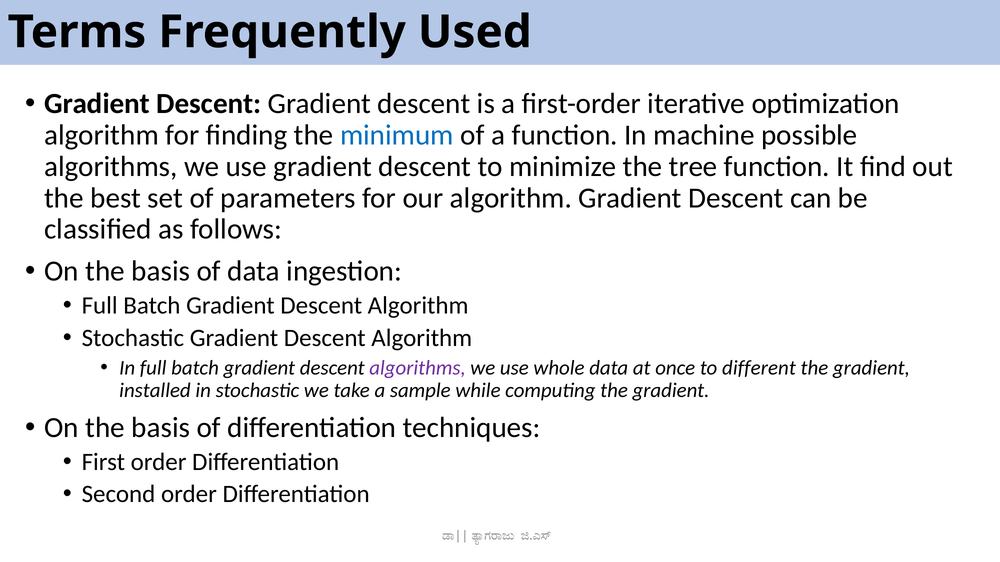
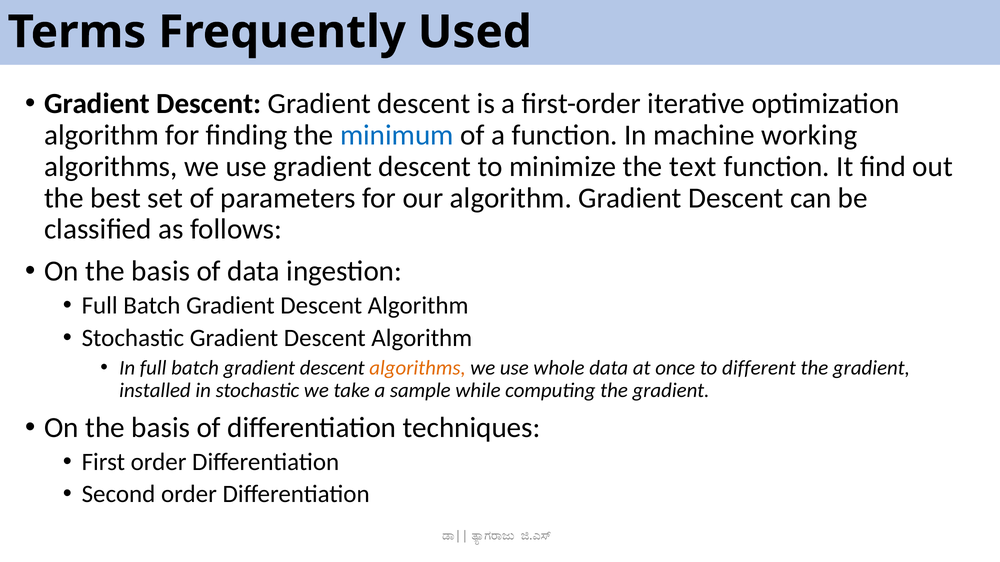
possible: possible -> working
tree: tree -> text
algorithms at (418, 368) colour: purple -> orange
